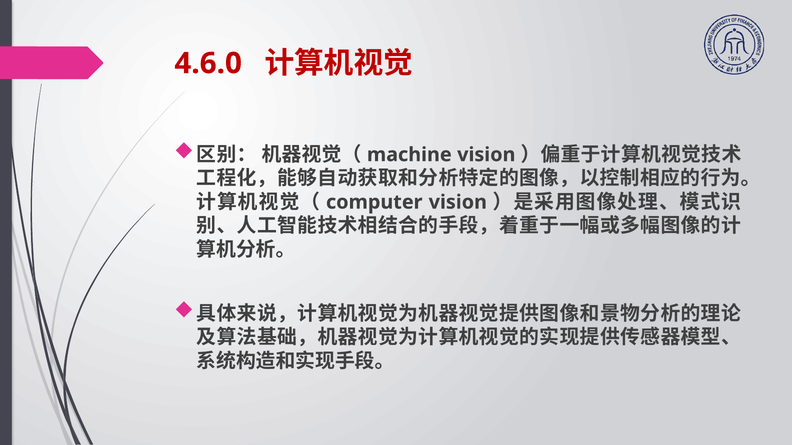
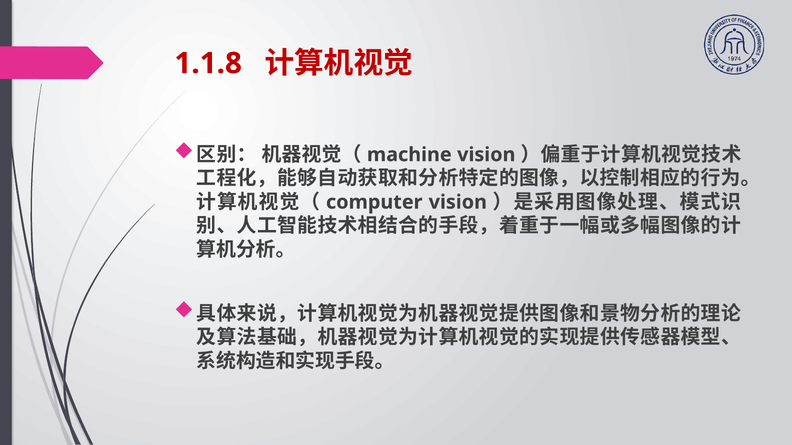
4.6.0: 4.6.0 -> 1.1.8
